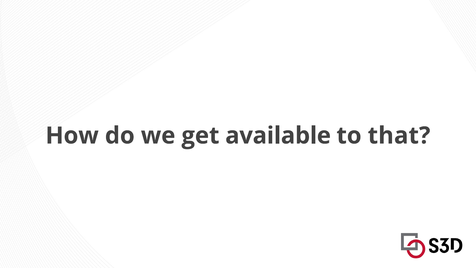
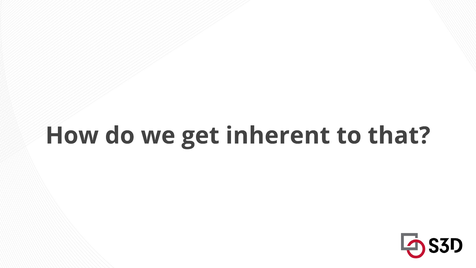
available: available -> inherent
